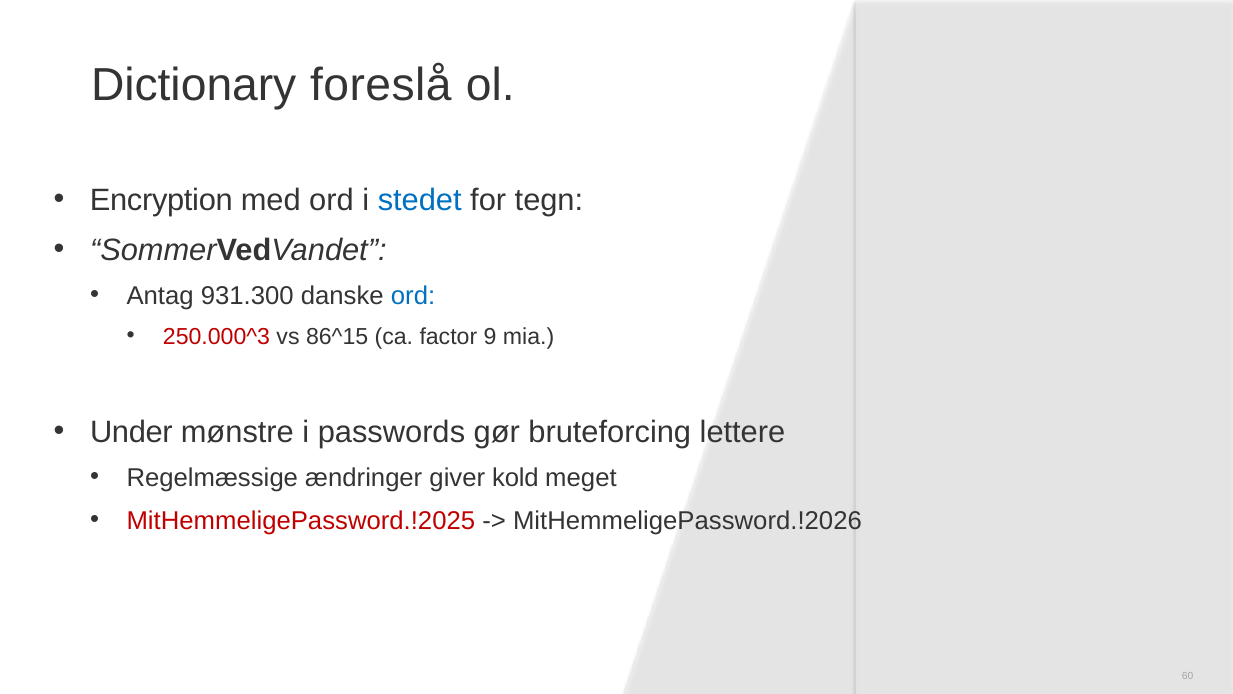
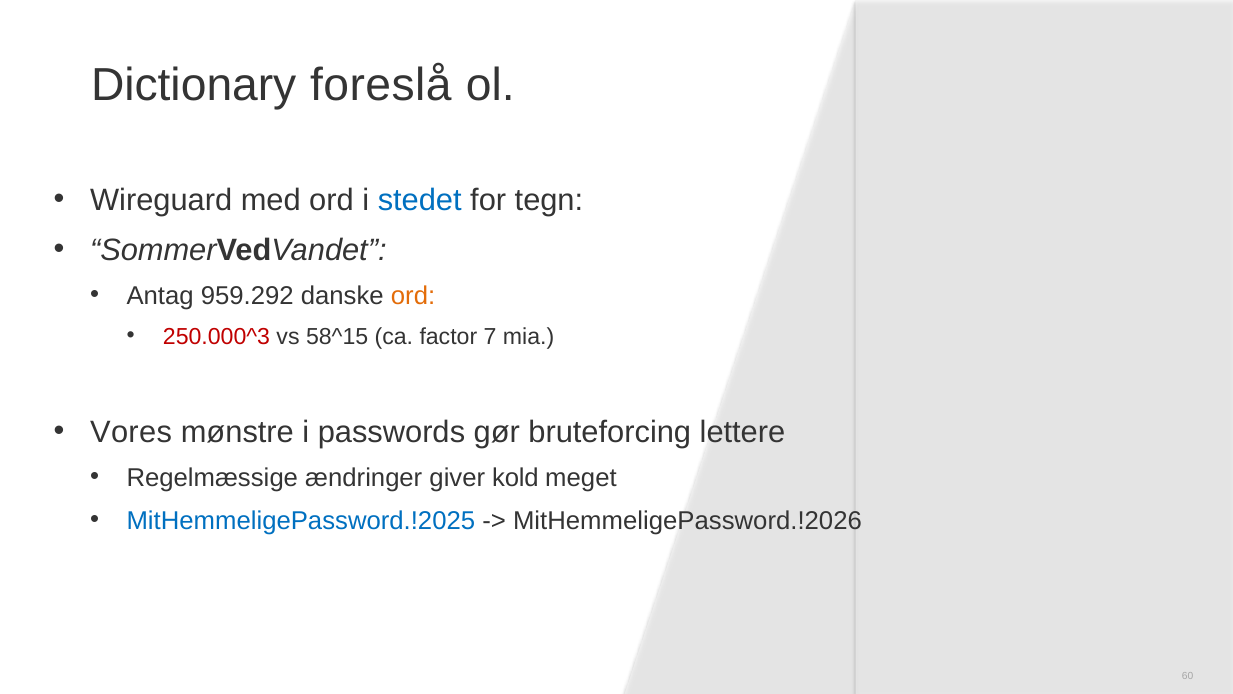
Encryption: Encryption -> Wireguard
931.300: 931.300 -> 959.292
ord at (413, 296) colour: blue -> orange
86^15: 86^15 -> 58^15
9: 9 -> 7
Under: Under -> Vores
MitHemmeligePassword.!2025 colour: red -> blue
